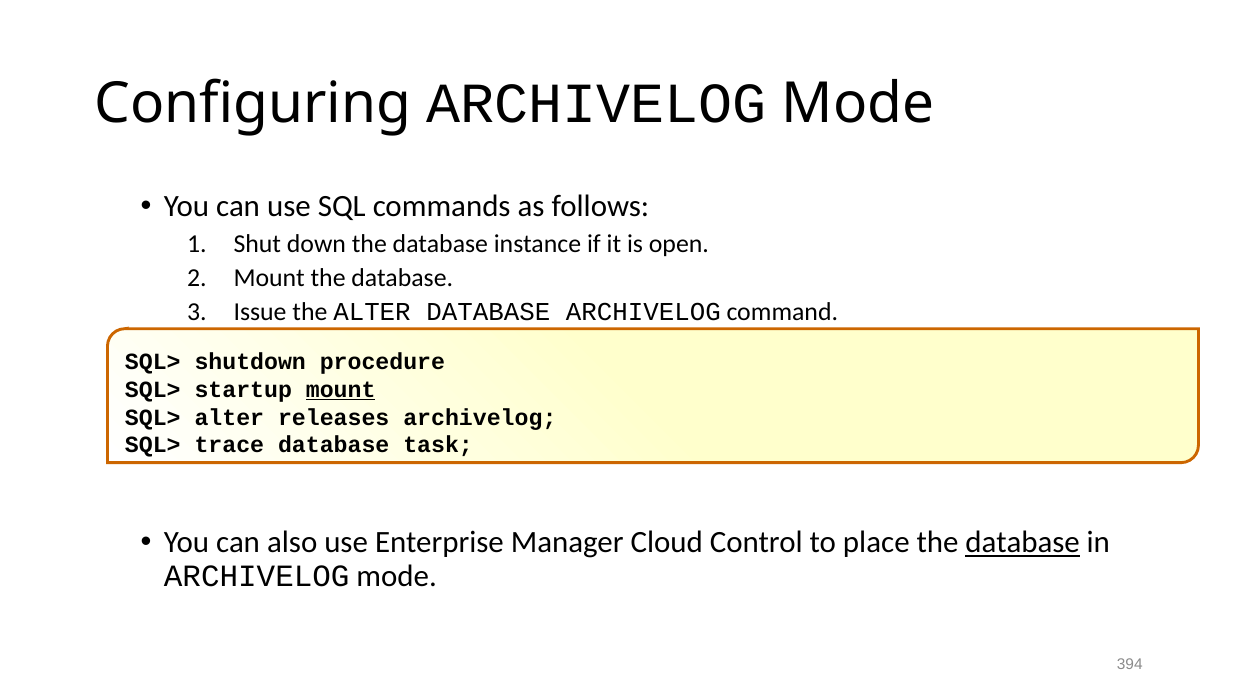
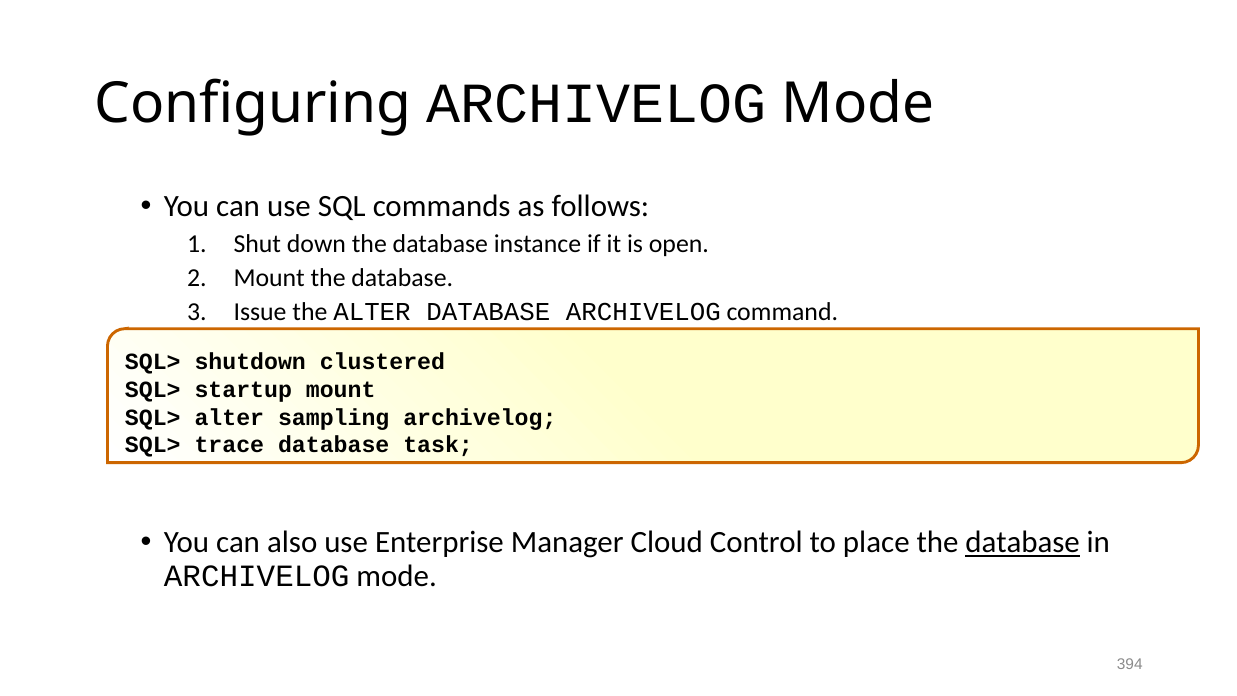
procedure: procedure -> clustered
mount at (341, 390) underline: present -> none
releases: releases -> sampling
